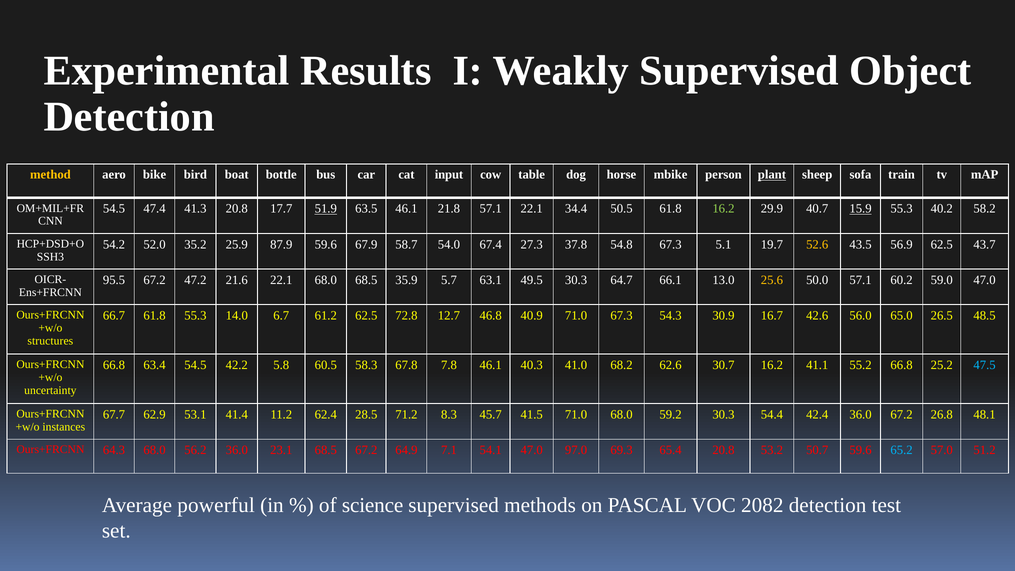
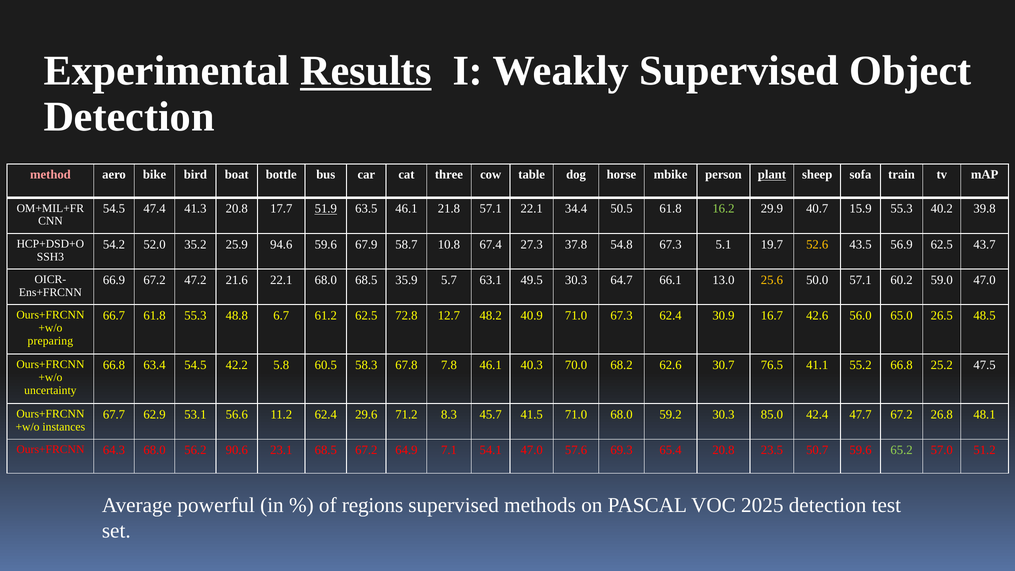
Results underline: none -> present
method colour: yellow -> pink
input: input -> three
15.9 underline: present -> none
58.2: 58.2 -> 39.8
87.9: 87.9 -> 94.6
54.0: 54.0 -> 10.8
95.5: 95.5 -> 66.9
14.0: 14.0 -> 48.8
46.8: 46.8 -> 48.2
67.3 54.3: 54.3 -> 62.4
structures: structures -> preparing
41.0: 41.0 -> 70.0
30.7 16.2: 16.2 -> 76.5
47.5 colour: light blue -> white
41.4: 41.4 -> 56.6
28.5: 28.5 -> 29.6
54.4: 54.4 -> 85.0
42.4 36.0: 36.0 -> 47.7
56.2 36.0: 36.0 -> 90.6
97.0: 97.0 -> 57.6
53.2: 53.2 -> 23.5
65.2 colour: light blue -> light green
science: science -> regions
2082: 2082 -> 2025
